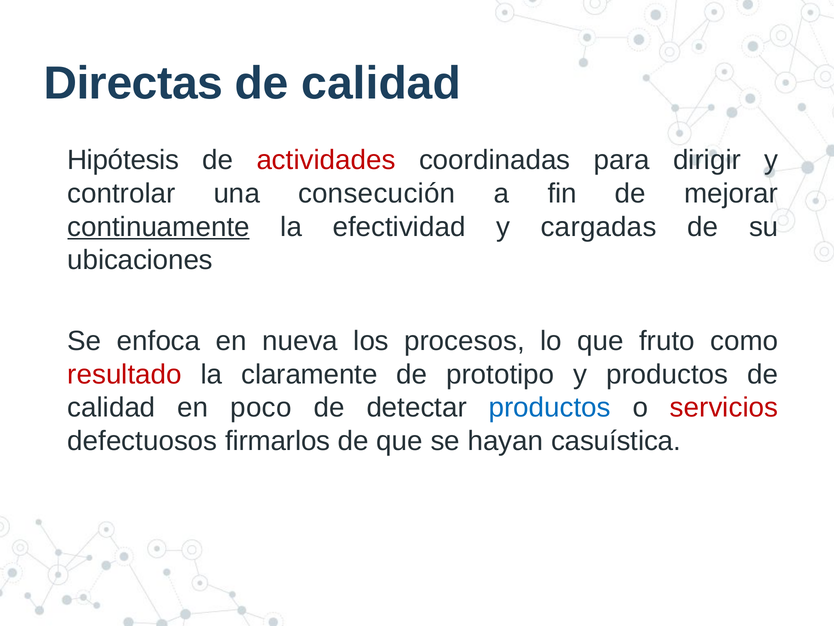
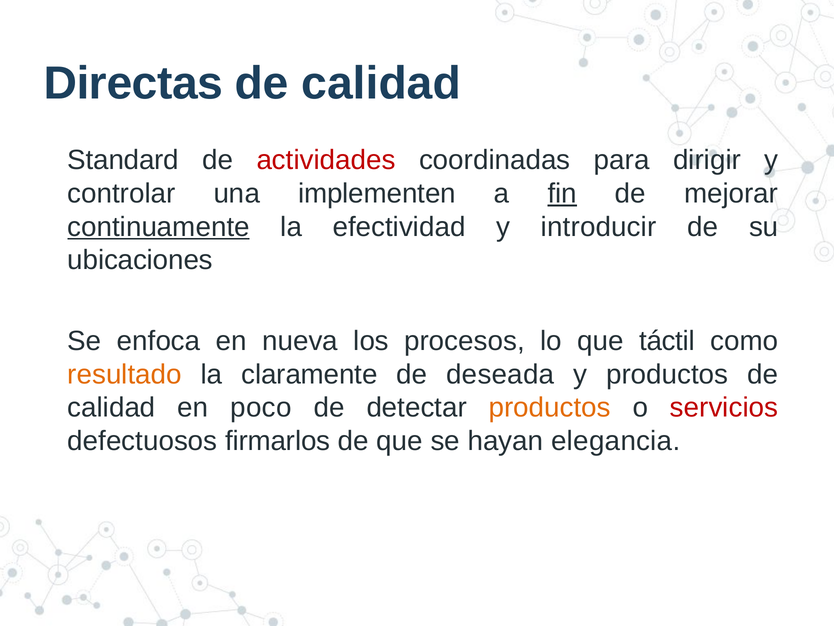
Hipótesis: Hipótesis -> Standard
consecución: consecución -> implementen
fin underline: none -> present
cargadas: cargadas -> introducir
fruto: fruto -> táctil
resultado colour: red -> orange
prototipo: prototipo -> deseada
productos at (550, 407) colour: blue -> orange
casuística: casuística -> elegancia
